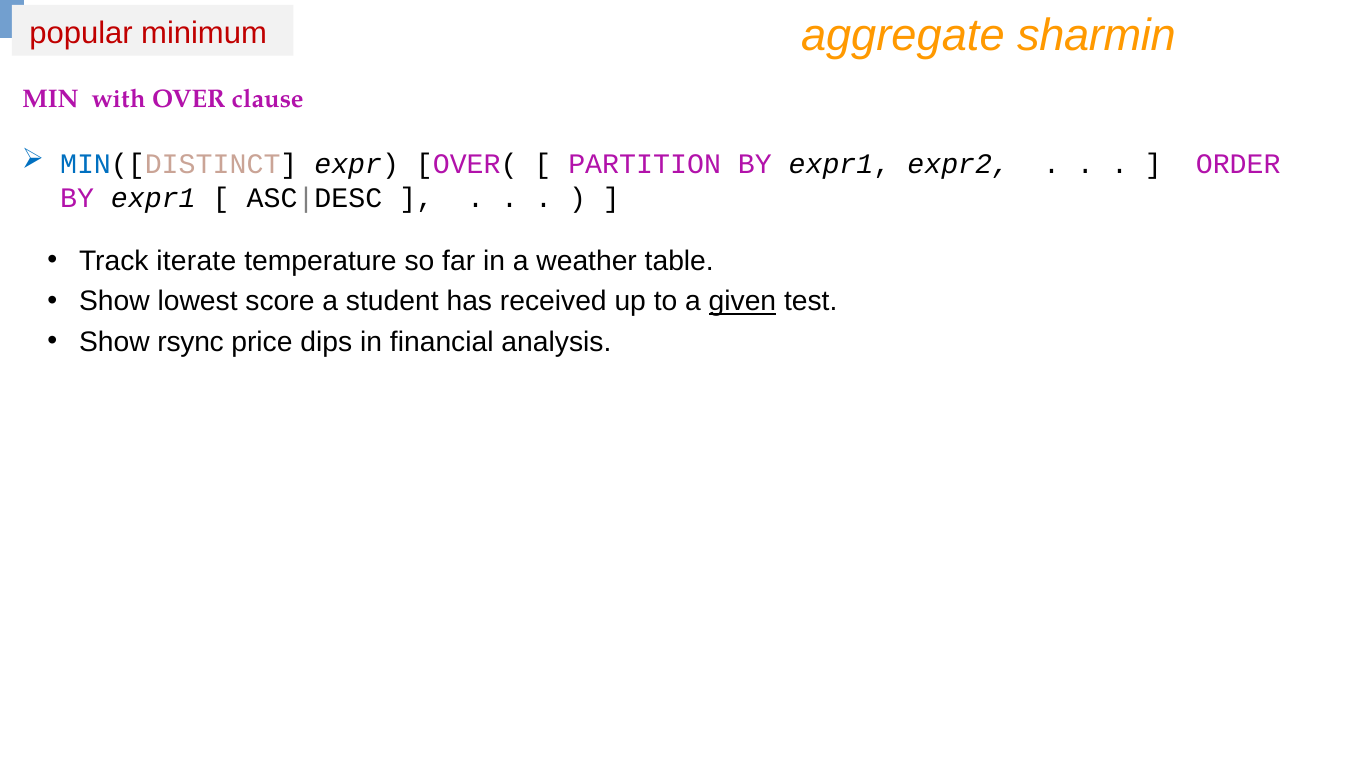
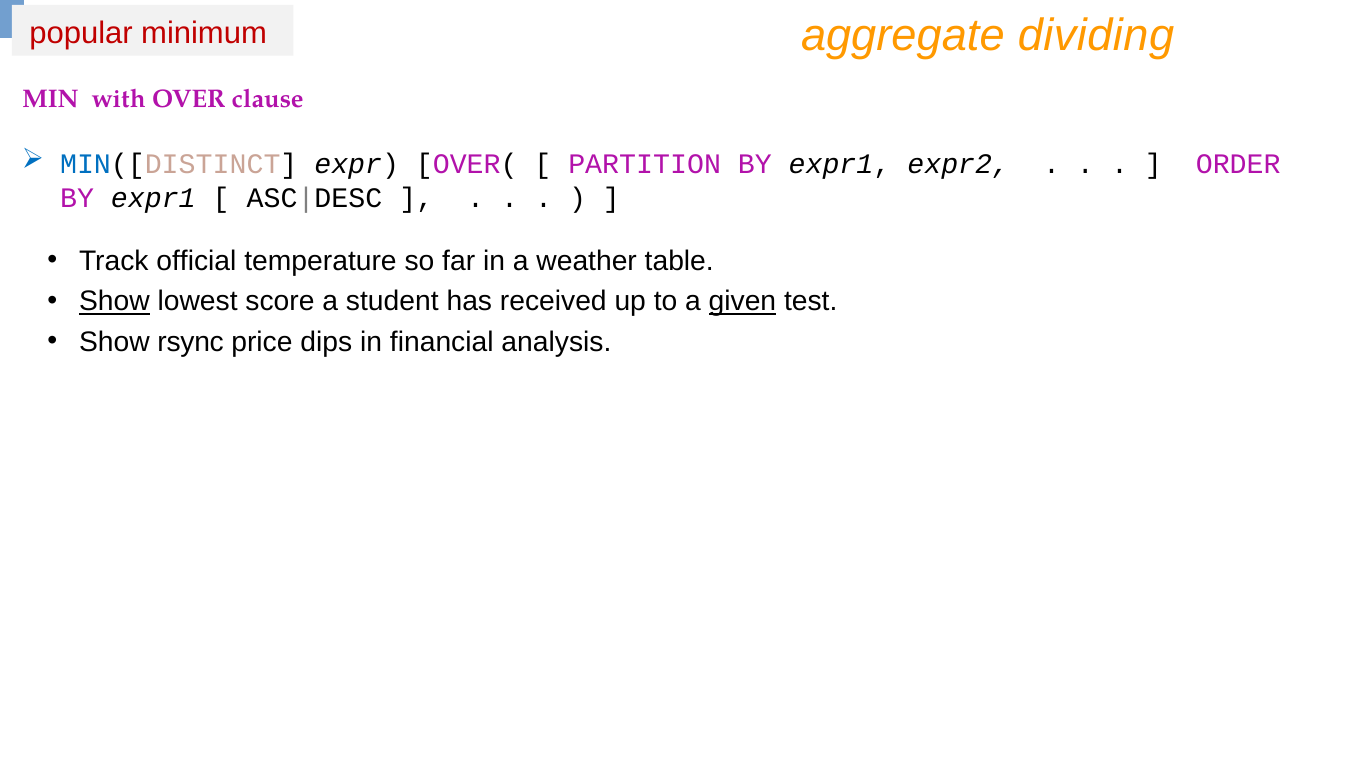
sharmin: sharmin -> dividing
iterate: iterate -> official
Show at (114, 302) underline: none -> present
